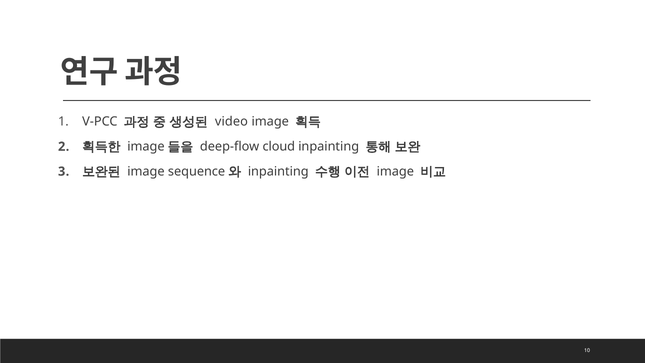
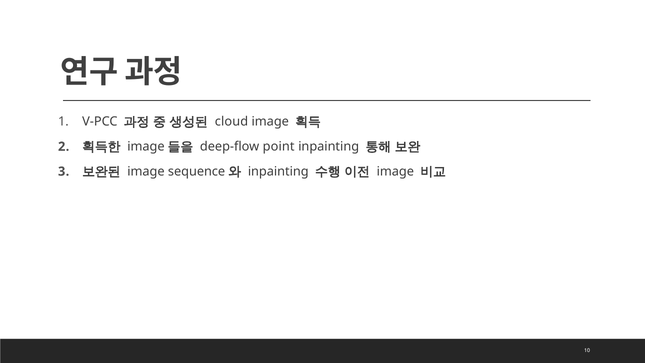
video: video -> cloud
cloud: cloud -> point
